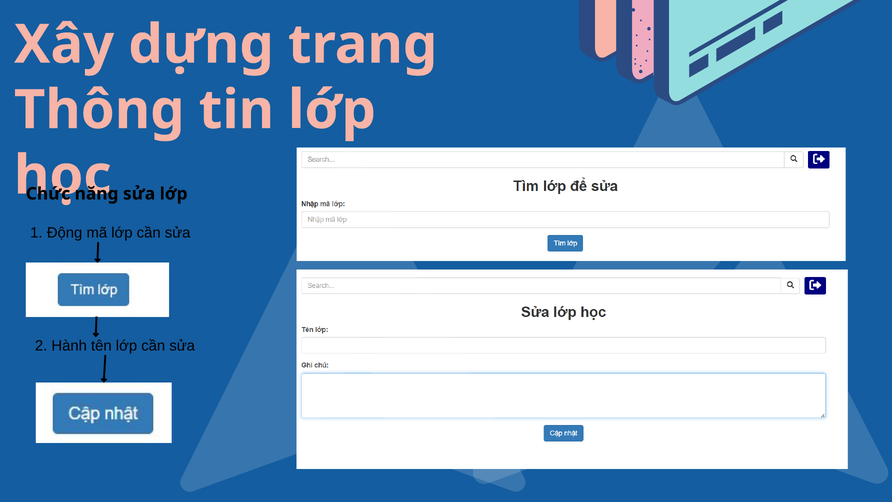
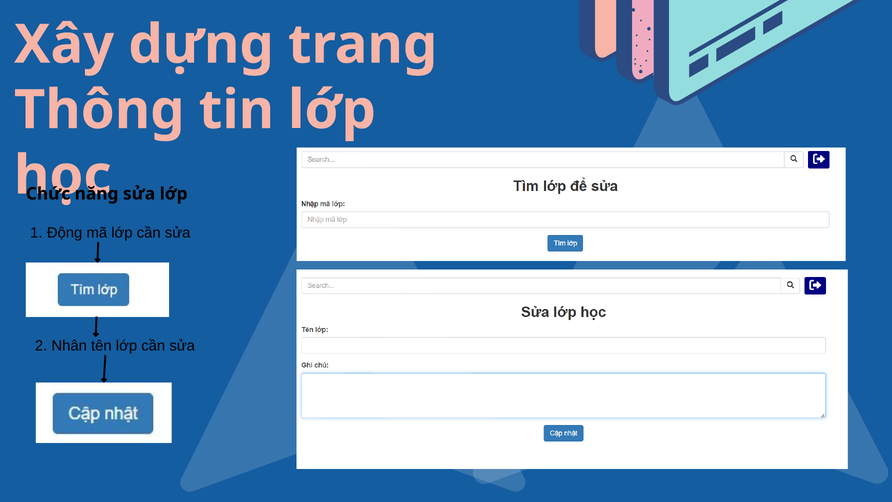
Hành: Hành -> Nhân
